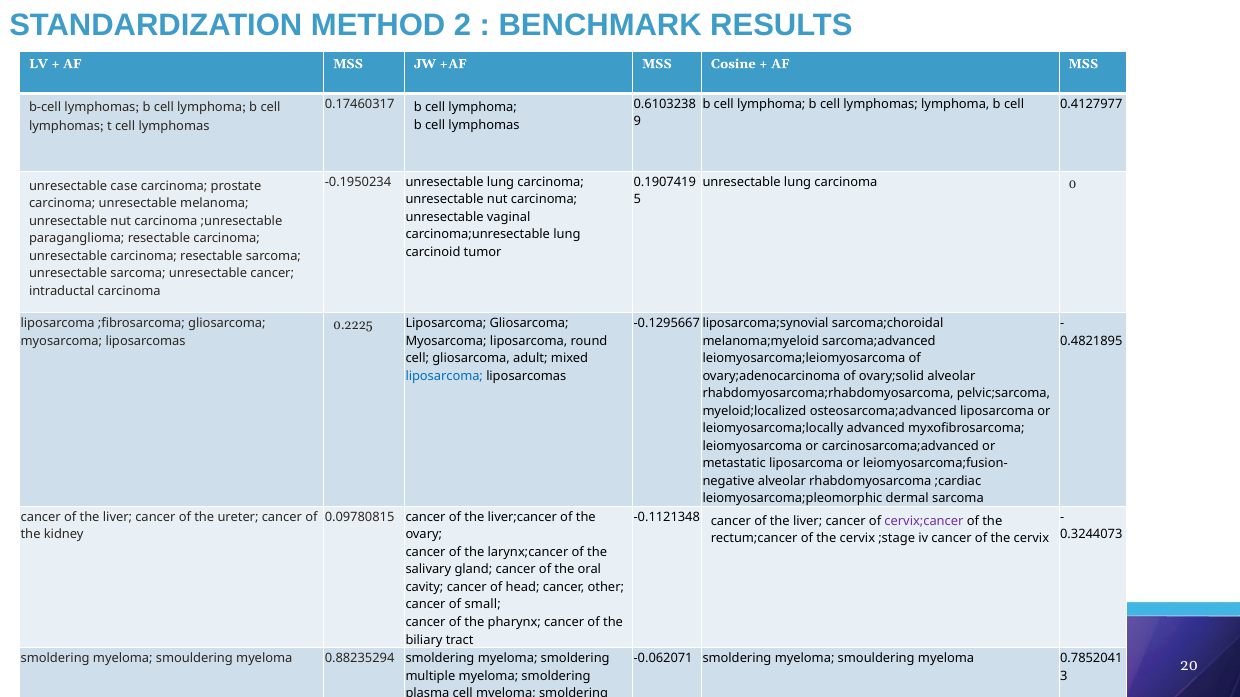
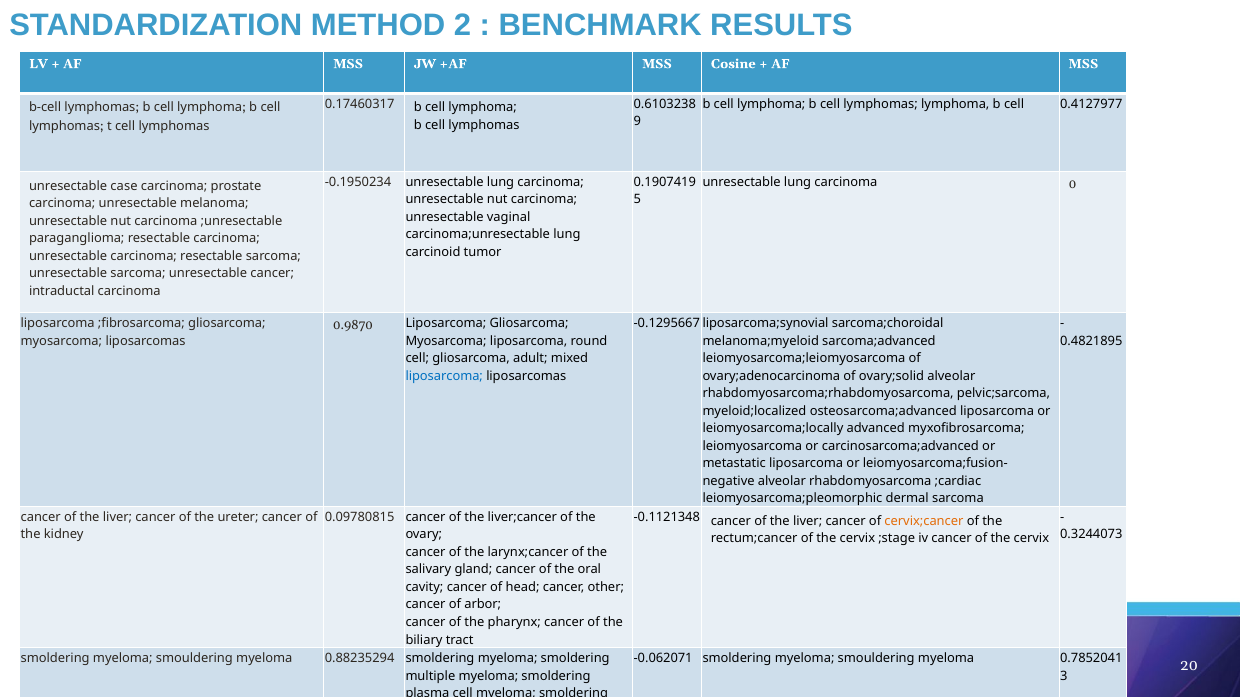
0.2225: 0.2225 -> 0.9870
cervix;cancer colour: purple -> orange
small: small -> arbor
